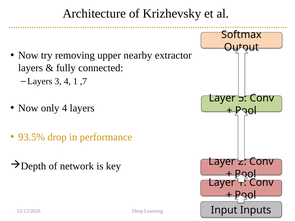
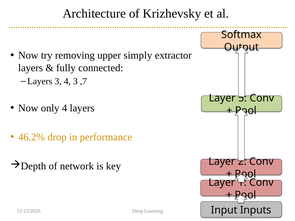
nearby: nearby -> simply
4 1: 1 -> 3
93.5%: 93.5% -> 46.2%
